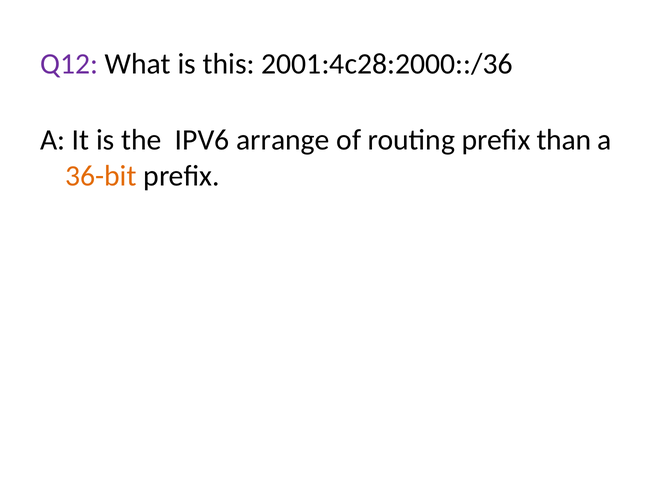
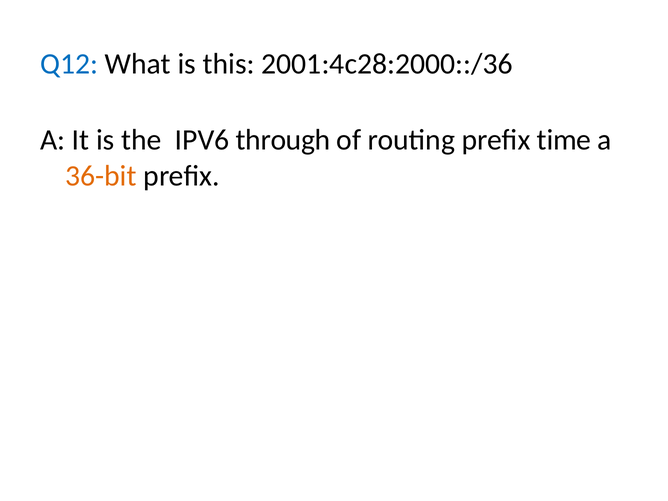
Q12 colour: purple -> blue
arrange: arrange -> through
than: than -> time
